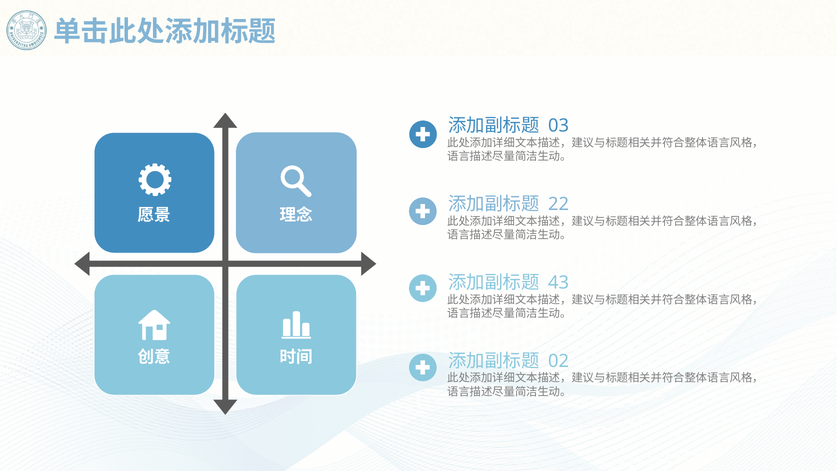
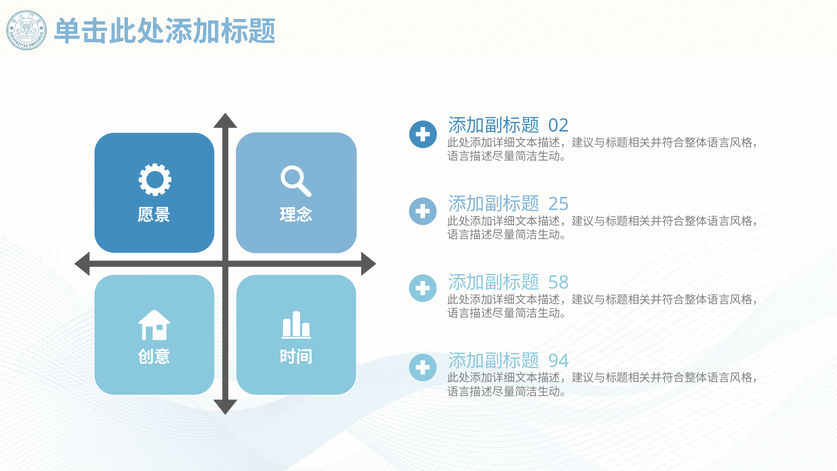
03: 03 -> 02
22: 22 -> 25
43: 43 -> 58
02: 02 -> 94
